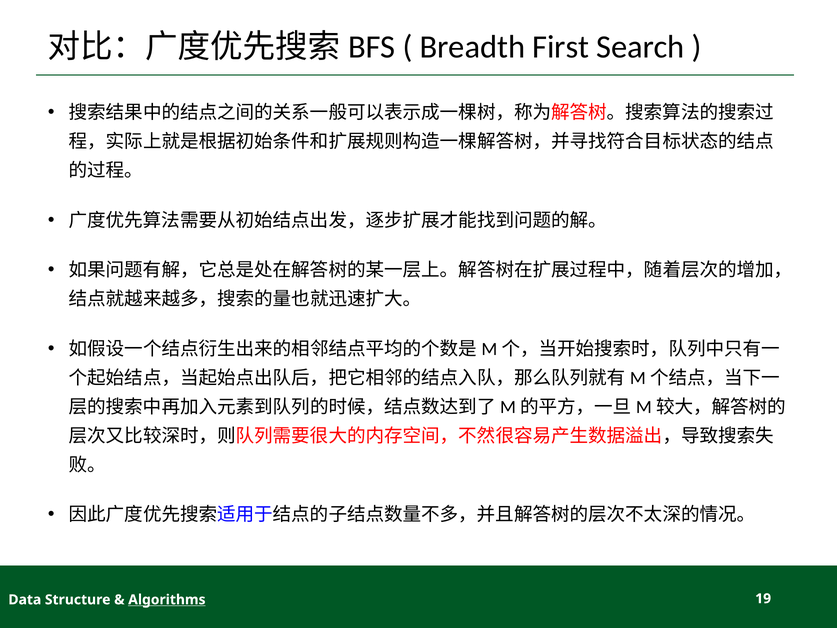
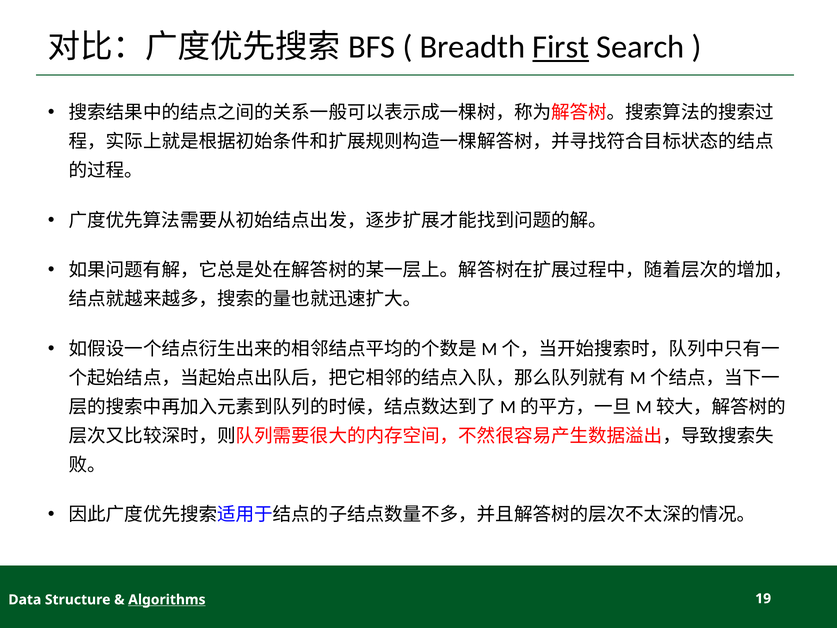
First underline: none -> present
